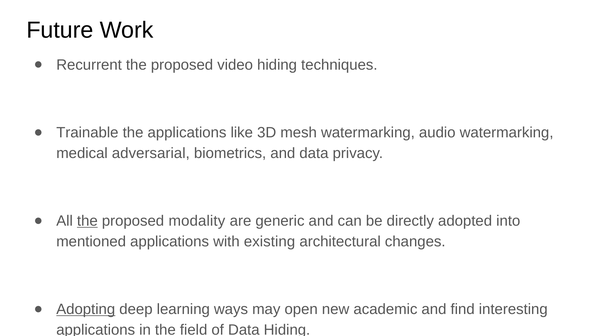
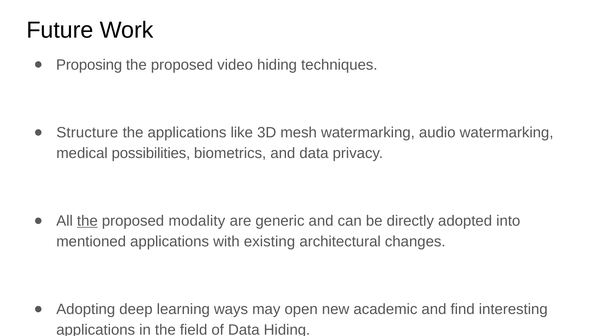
Recurrent: Recurrent -> Proposing
Trainable: Trainable -> Structure
adversarial: adversarial -> possibilities
Adopting underline: present -> none
